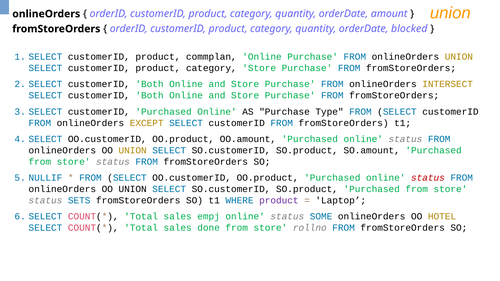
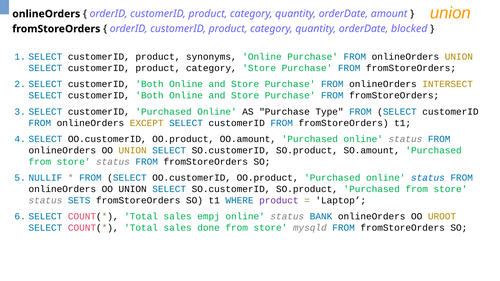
commplan: commplan -> synonyms
status at (428, 178) colour: red -> blue
SOME: SOME -> BANK
HOTEL: HOTEL -> UROOT
rollno: rollno -> mysqld
